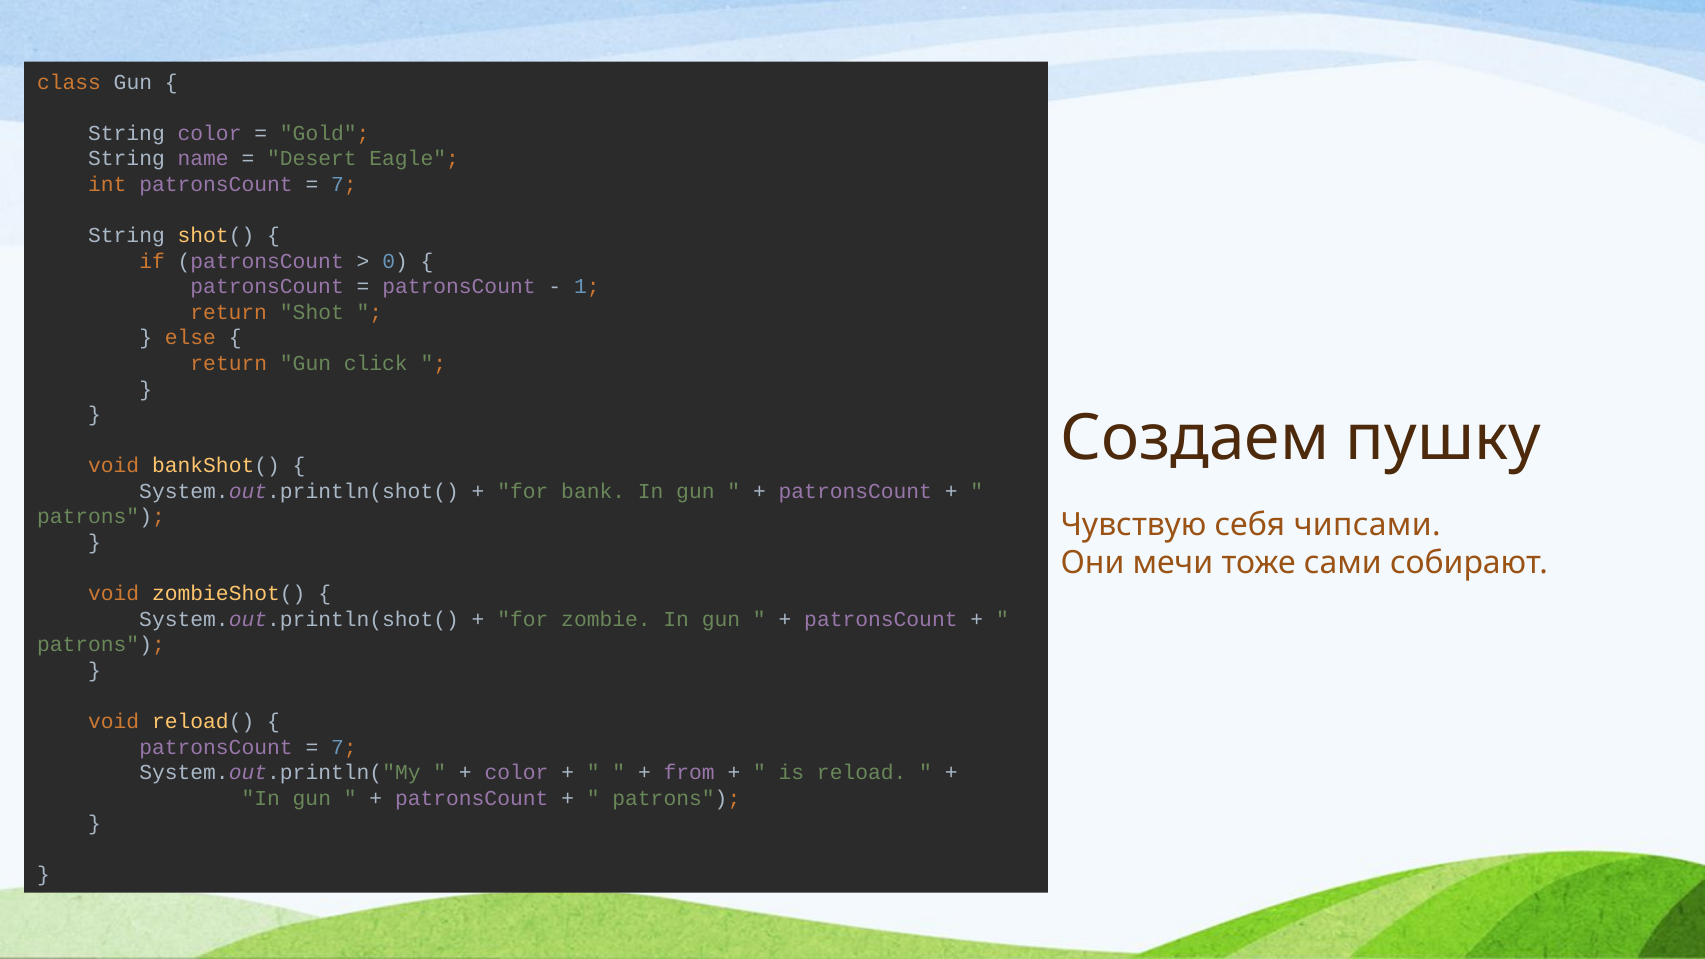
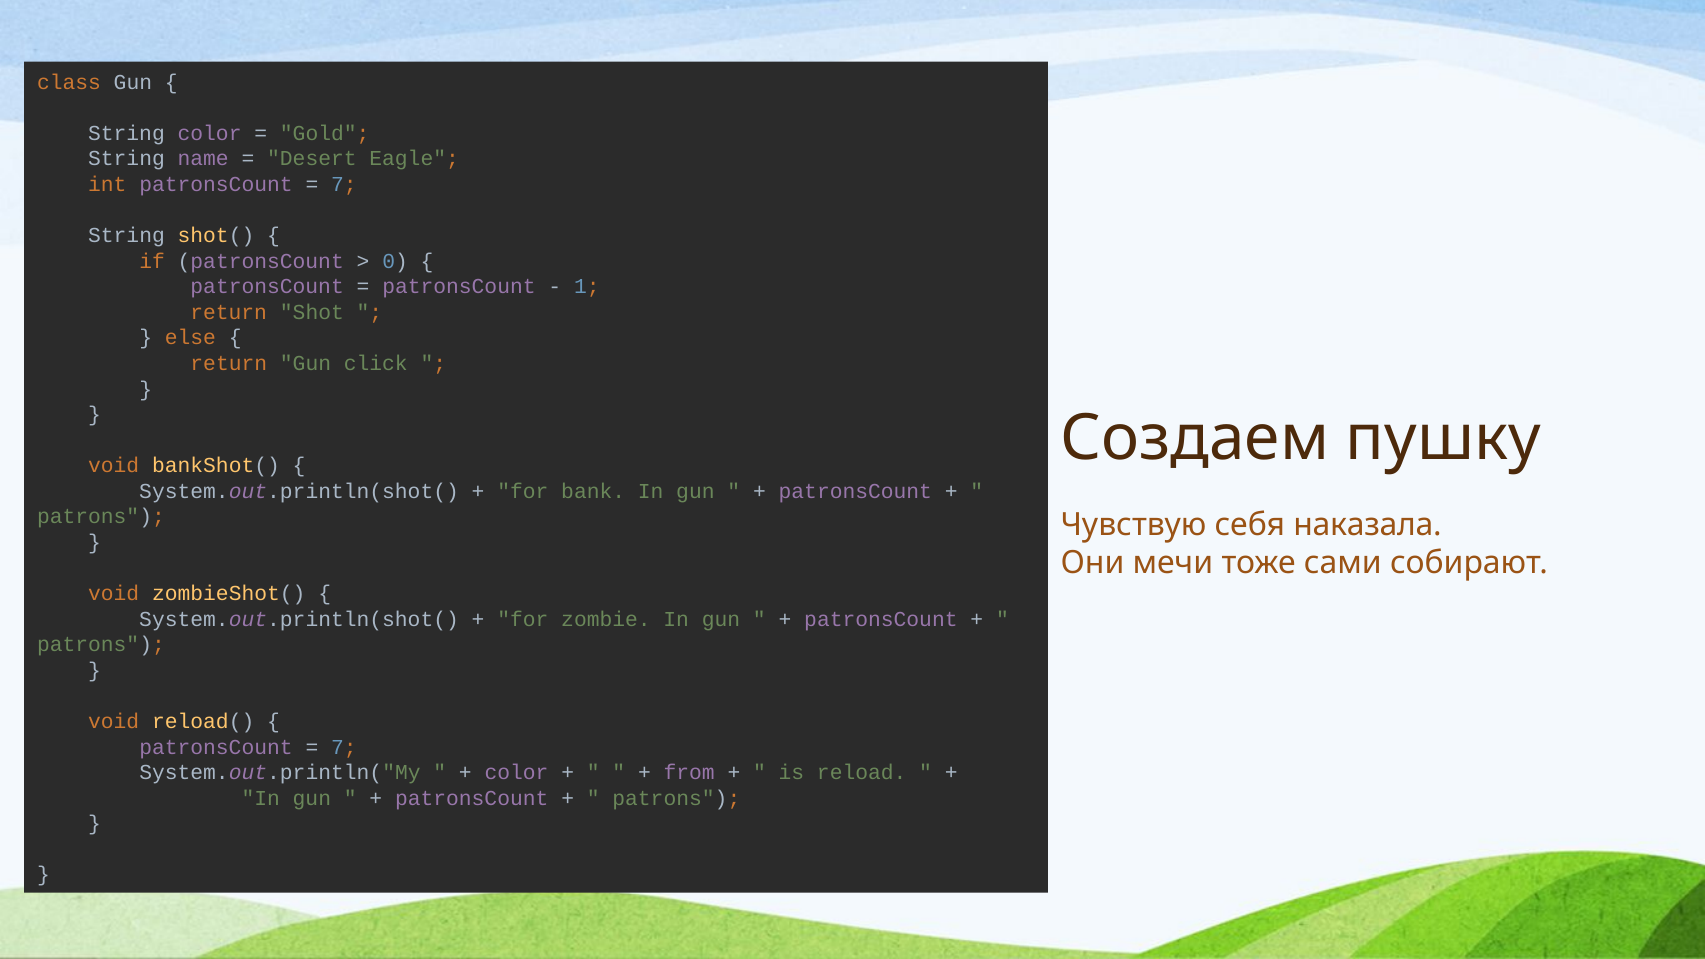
чипсами: чипсами -> наказала
